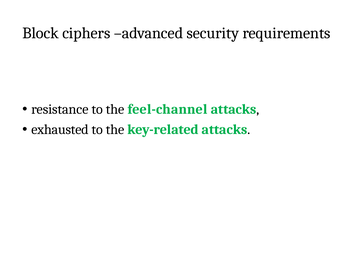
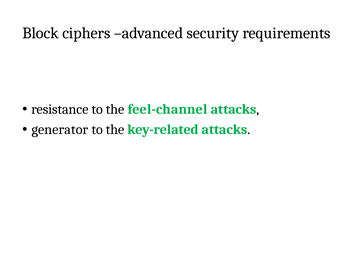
exhausted: exhausted -> generator
